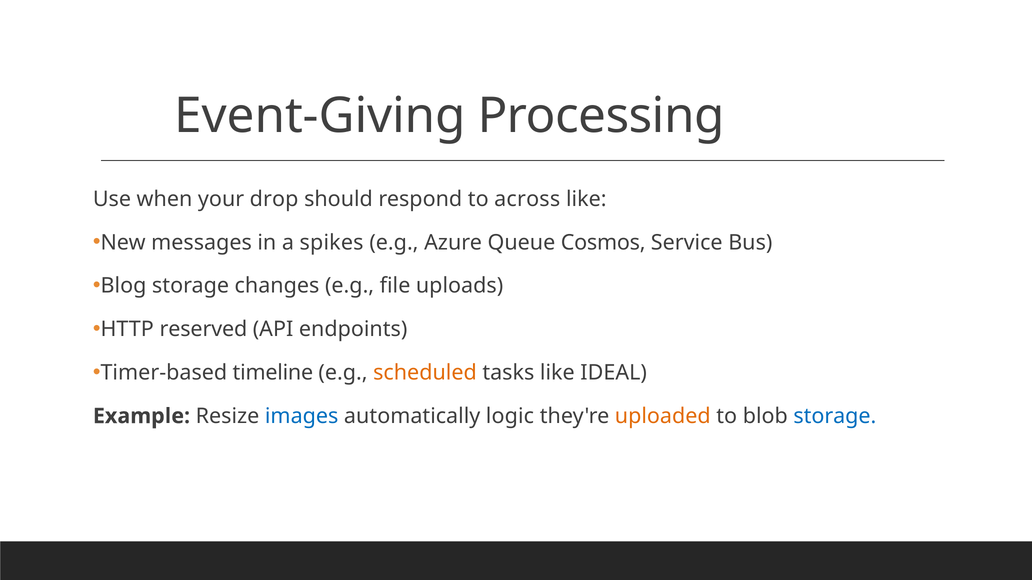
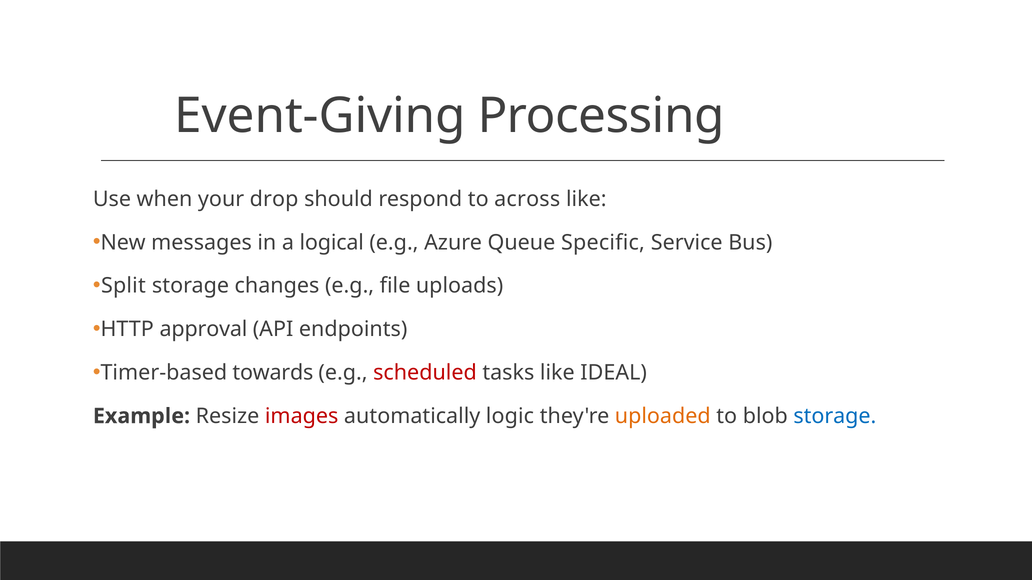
spikes: spikes -> logical
Cosmos: Cosmos -> Specific
Blog: Blog -> Split
reserved: reserved -> approval
timeline: timeline -> towards
scheduled colour: orange -> red
images colour: blue -> red
